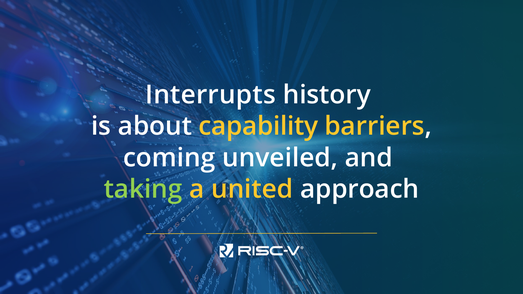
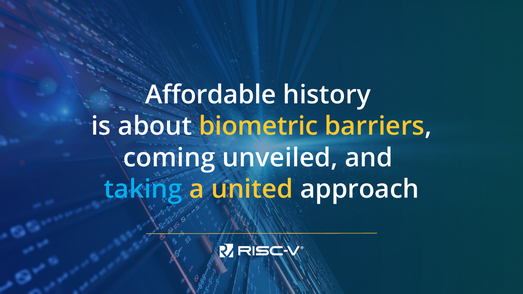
Interrupts: Interrupts -> Affordable
capability: capability -> biometric
taking colour: light green -> light blue
